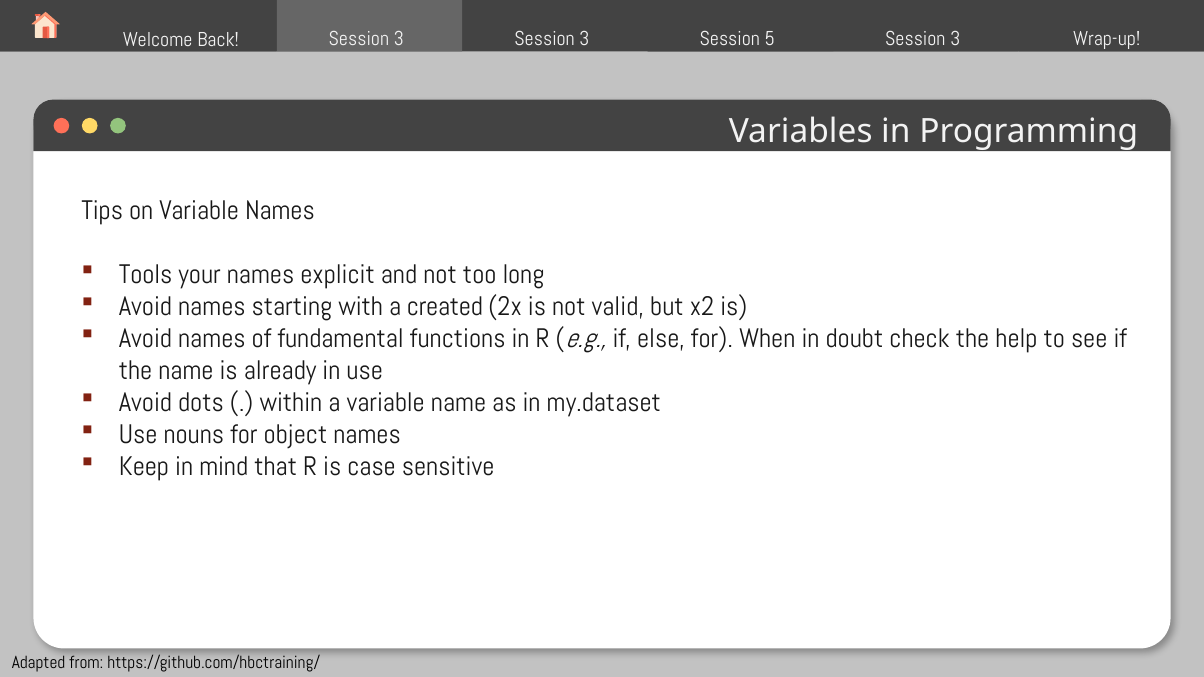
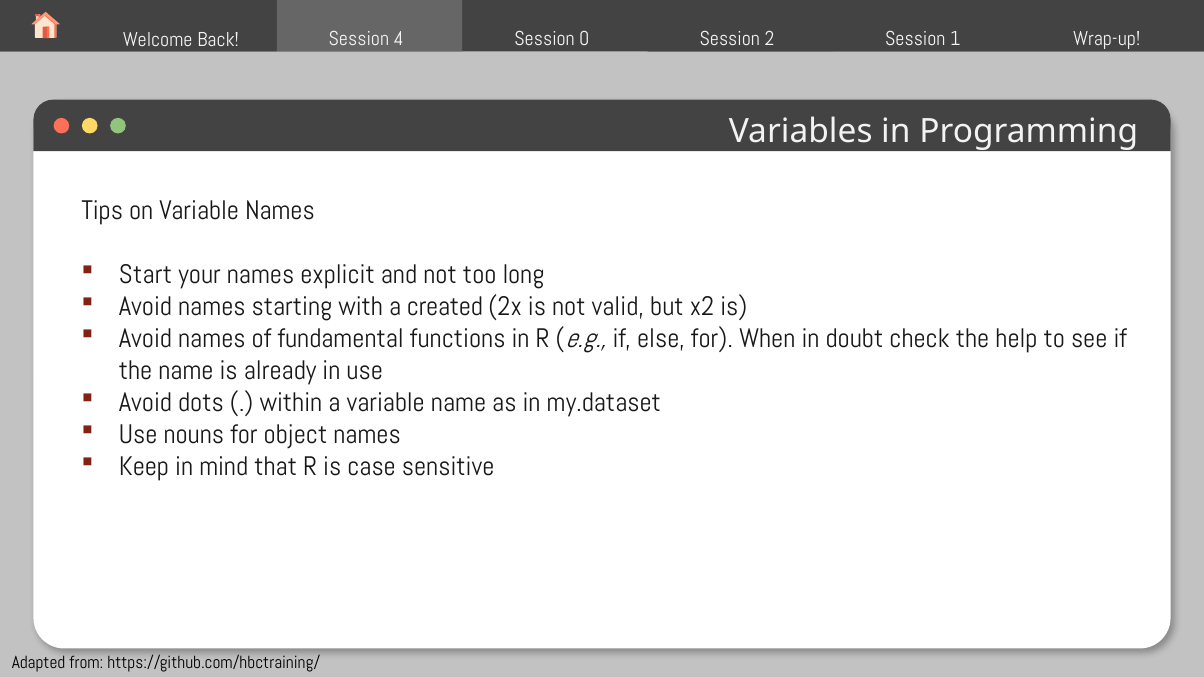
3 at (399, 39): 3 -> 4
Back Session 3: 3 -> 0
5: 5 -> 2
3 at (955, 38): 3 -> 1
Tools: Tools -> Start
